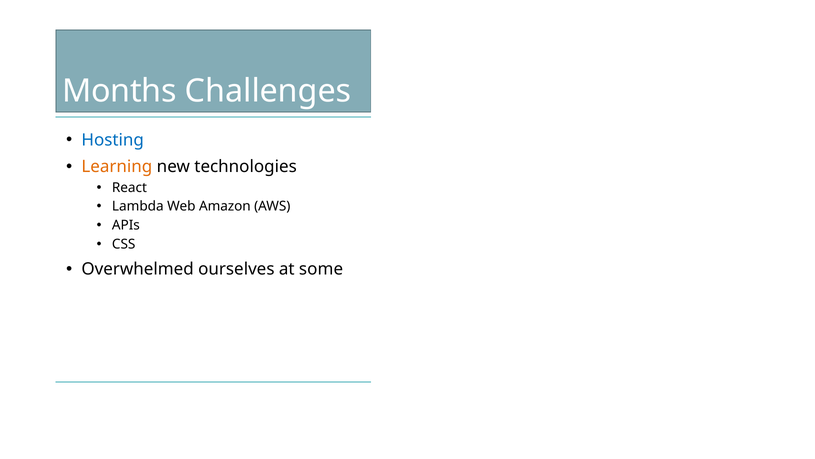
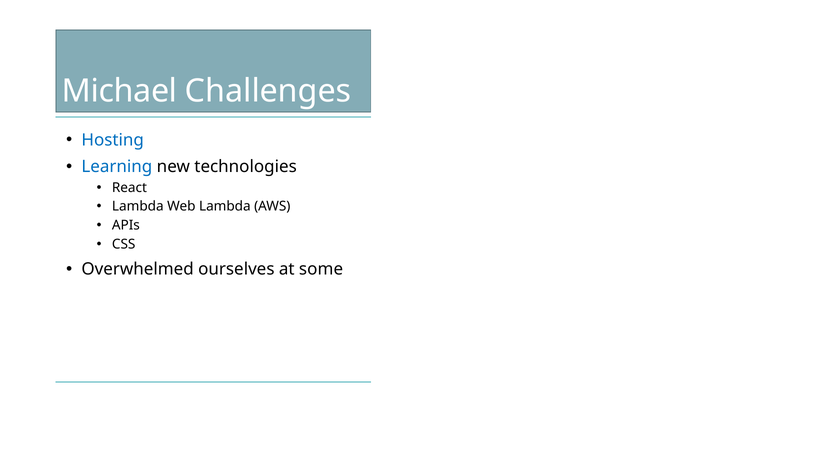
Months: Months -> Michael
Learning colour: orange -> blue
Web Amazon: Amazon -> Lambda
